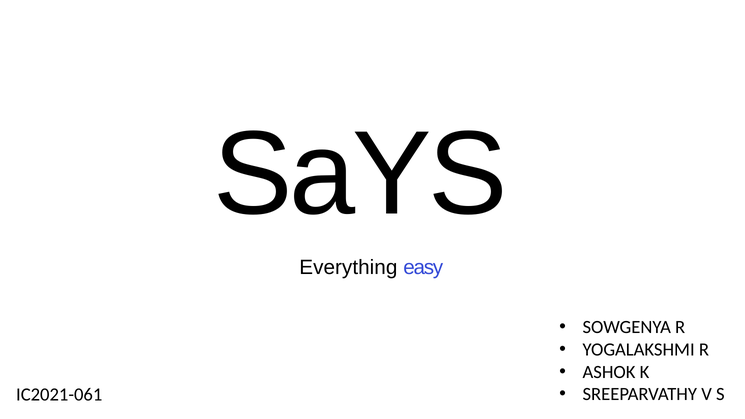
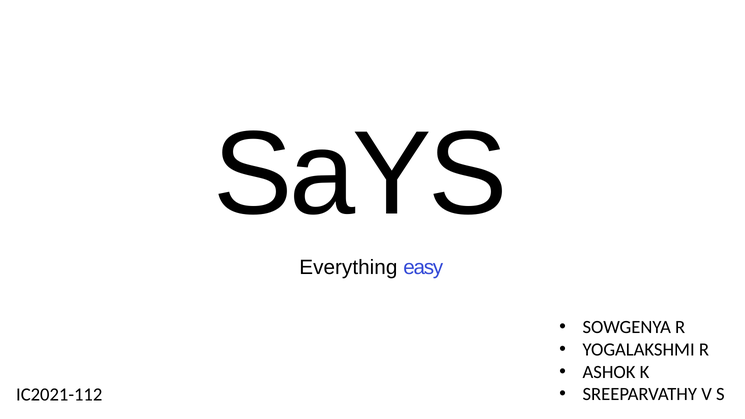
IC2021-061: IC2021-061 -> IC2021-112
